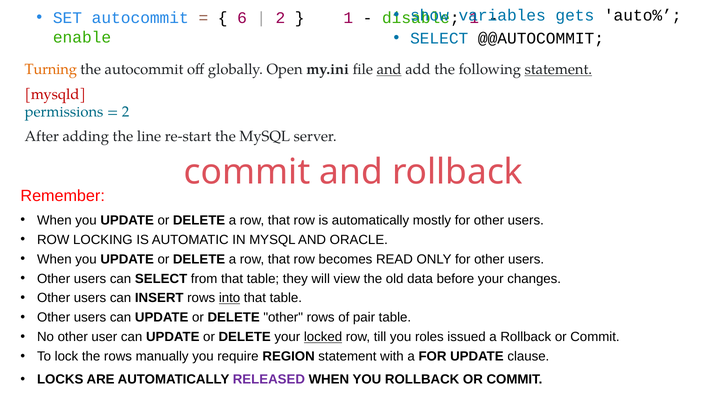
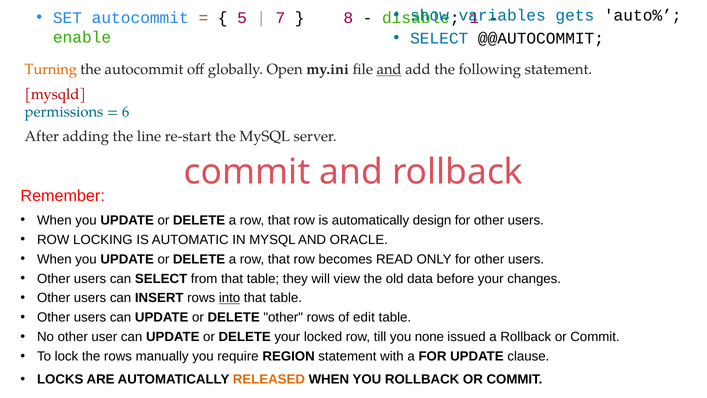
6: 6 -> 5
2 at (280, 18): 2 -> 7
1 at (348, 18): 1 -> 8
statement at (558, 69) underline: present -> none
2 at (126, 112): 2 -> 6
mostly: mostly -> design
pair: pair -> edit
locked underline: present -> none
roles: roles -> none
RELEASED colour: purple -> orange
